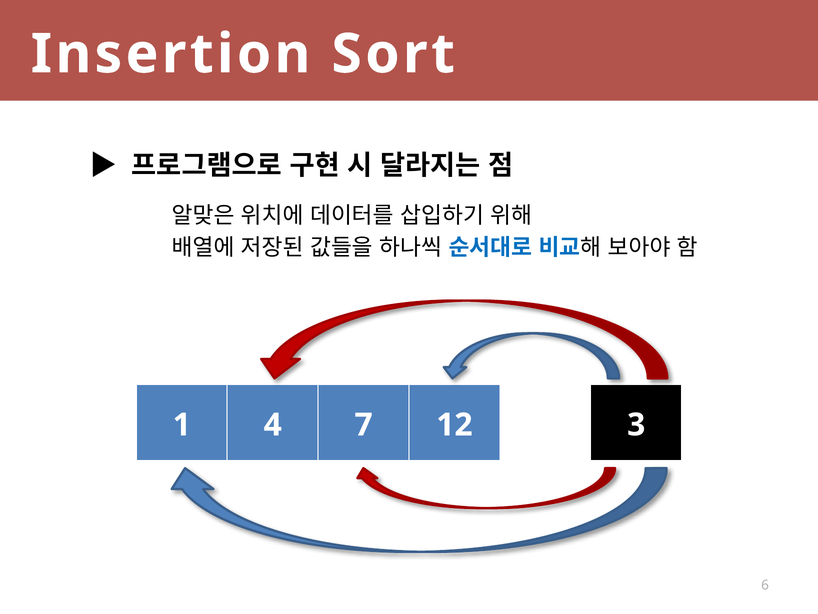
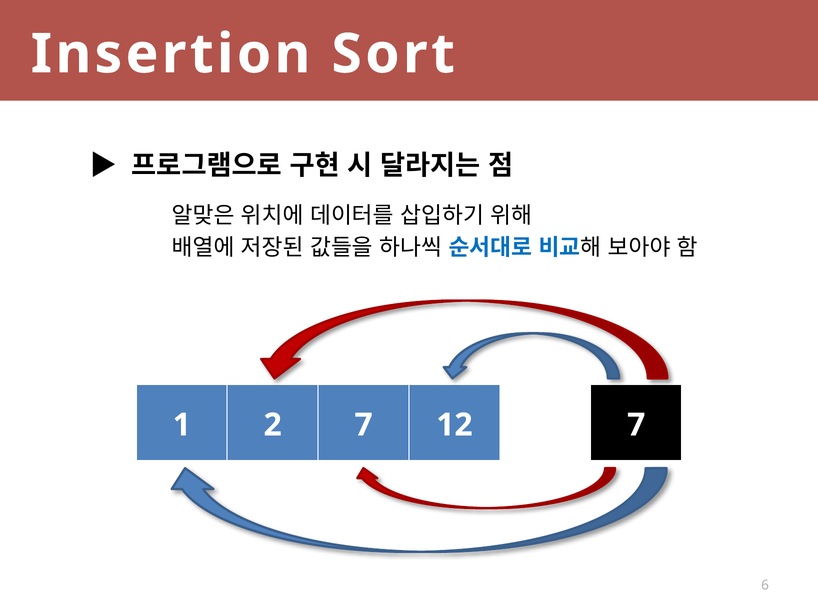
4: 4 -> 2
12 3: 3 -> 7
